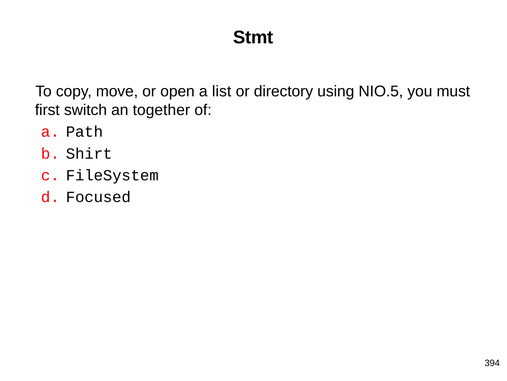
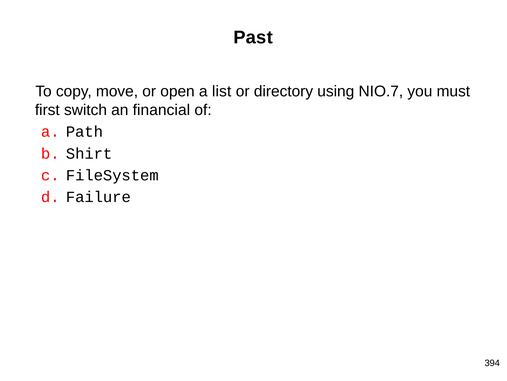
Stmt: Stmt -> Past
NIO.5: NIO.5 -> NIO.7
together: together -> financial
Focused: Focused -> Failure
